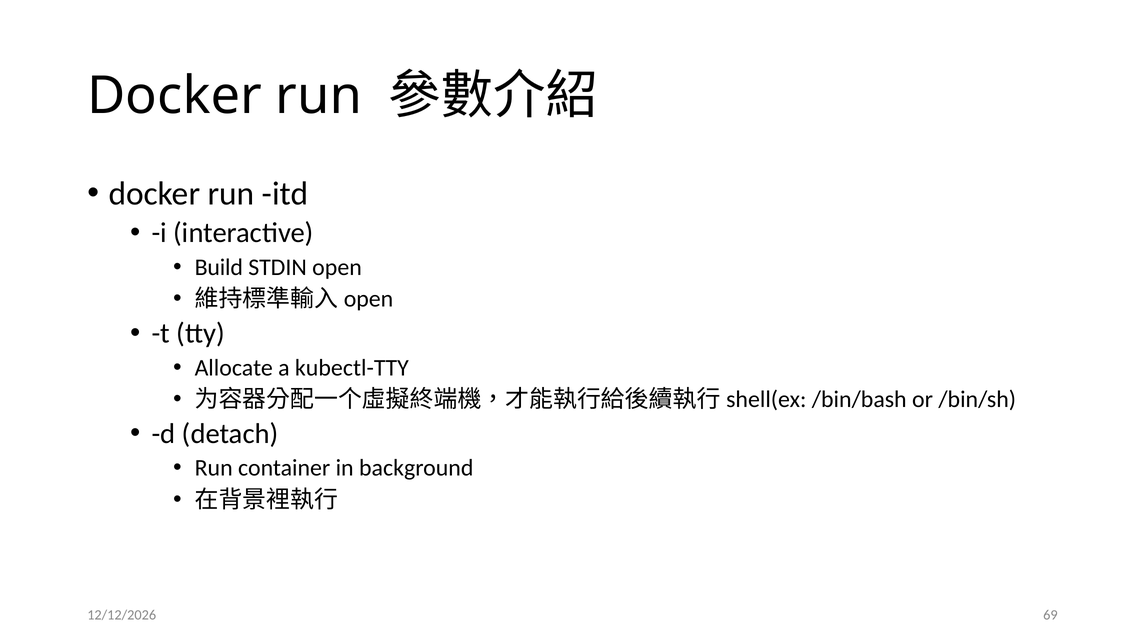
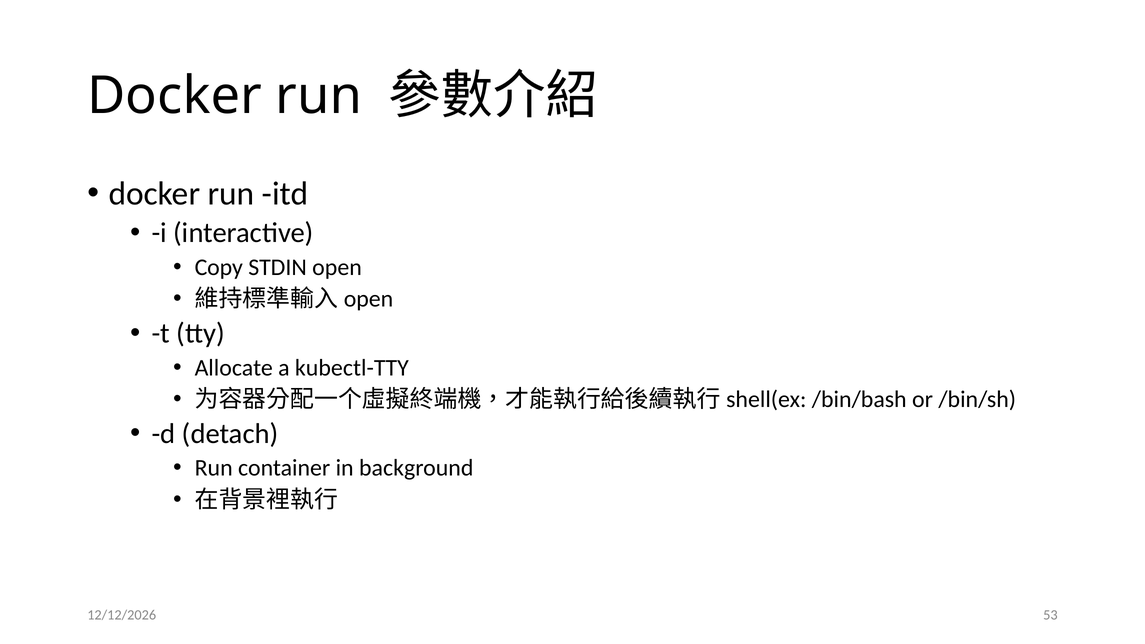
Build: Build -> Copy
69: 69 -> 53
